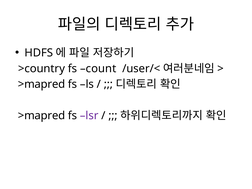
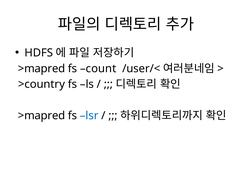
>country at (41, 69): >country -> >mapred
>mapred at (42, 84): >mapred -> >country
lsr colour: purple -> blue
